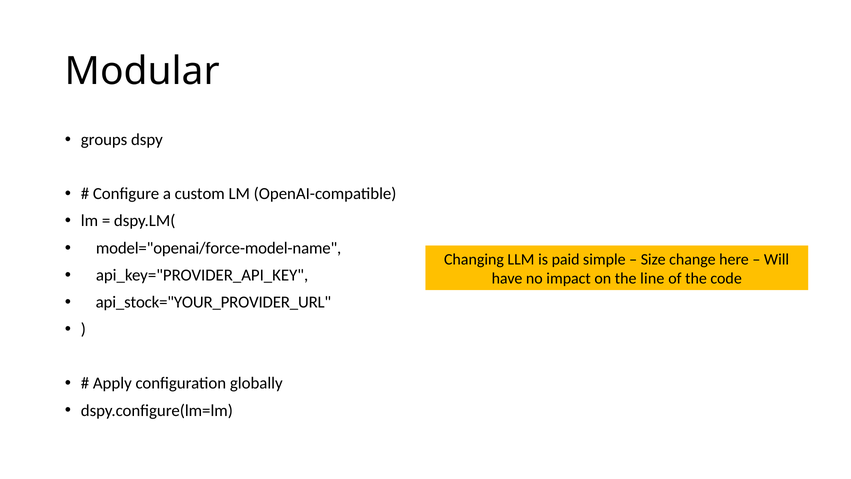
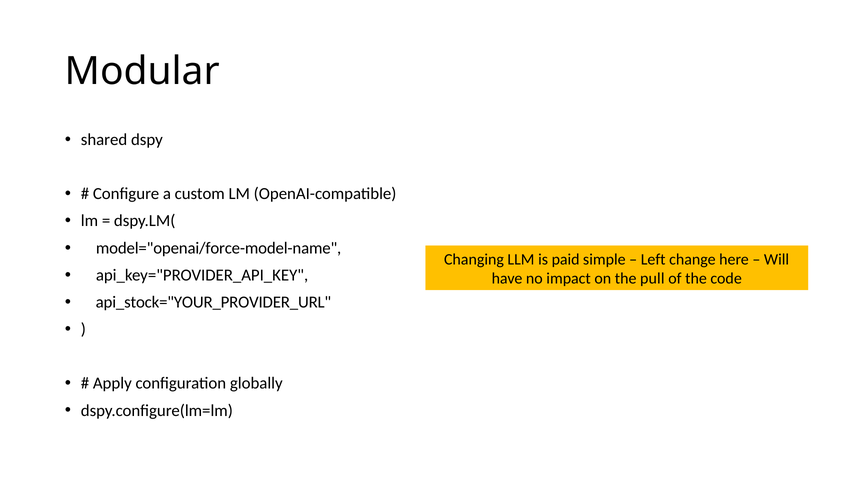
groups: groups -> shared
Size: Size -> Left
line: line -> pull
